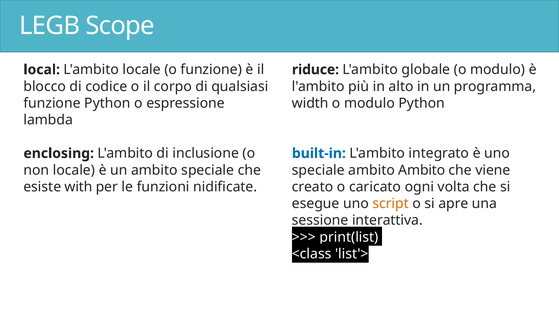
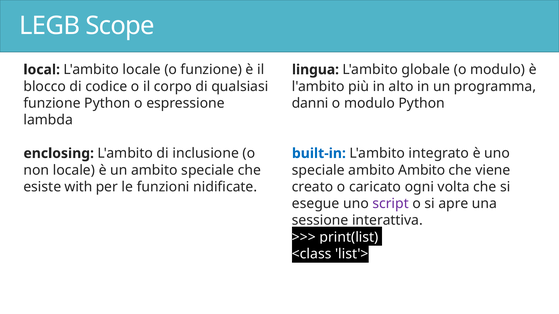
riduce: riduce -> lingua
width: width -> danni
script colour: orange -> purple
